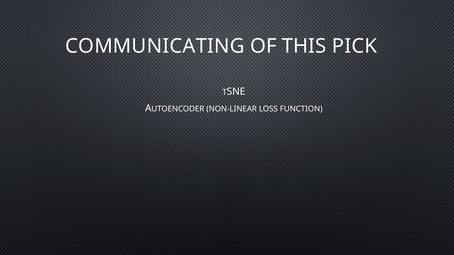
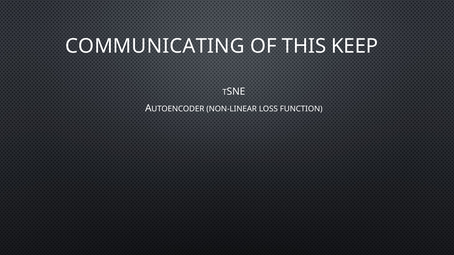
PICK: PICK -> KEEP
